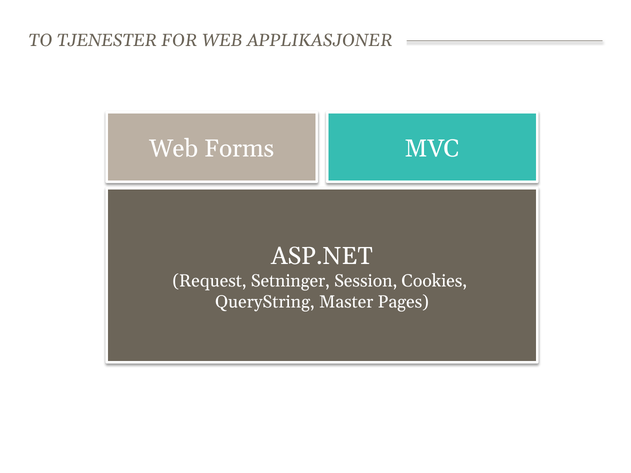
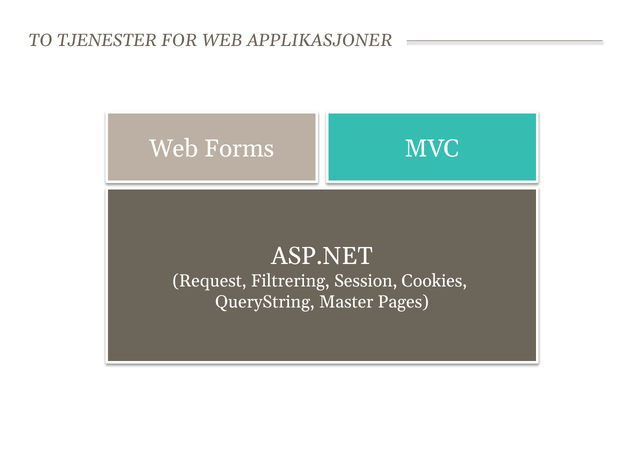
Setninger: Setninger -> Filtrering
